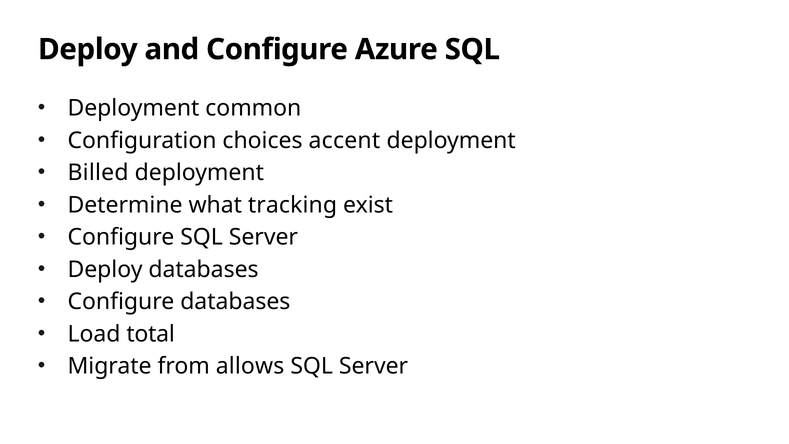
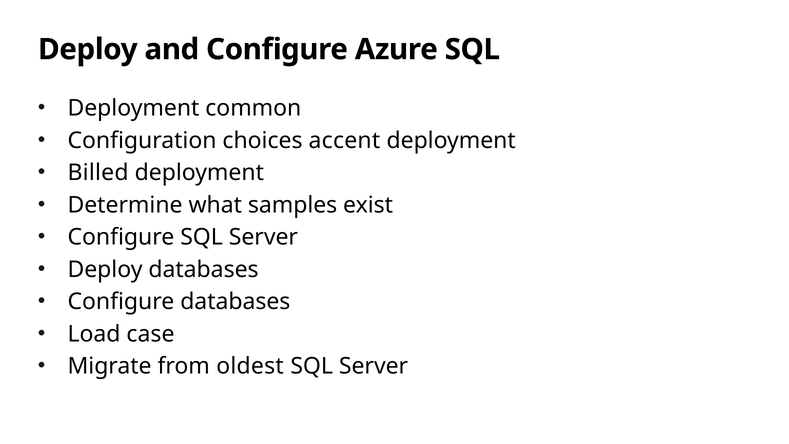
tracking: tracking -> samples
total: total -> case
allows: allows -> oldest
